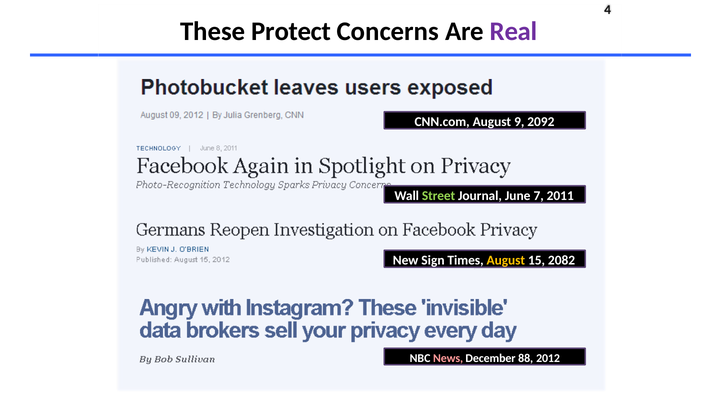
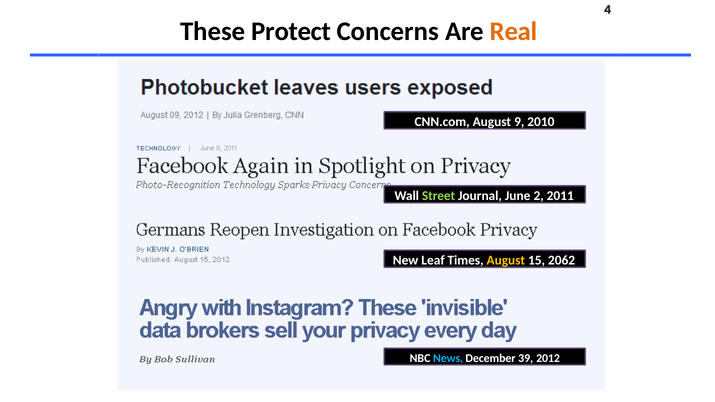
Real colour: purple -> orange
2092: 2092 -> 2010
7: 7 -> 2
Sign: Sign -> Leaf
2082: 2082 -> 2062
News colour: pink -> light blue
88: 88 -> 39
